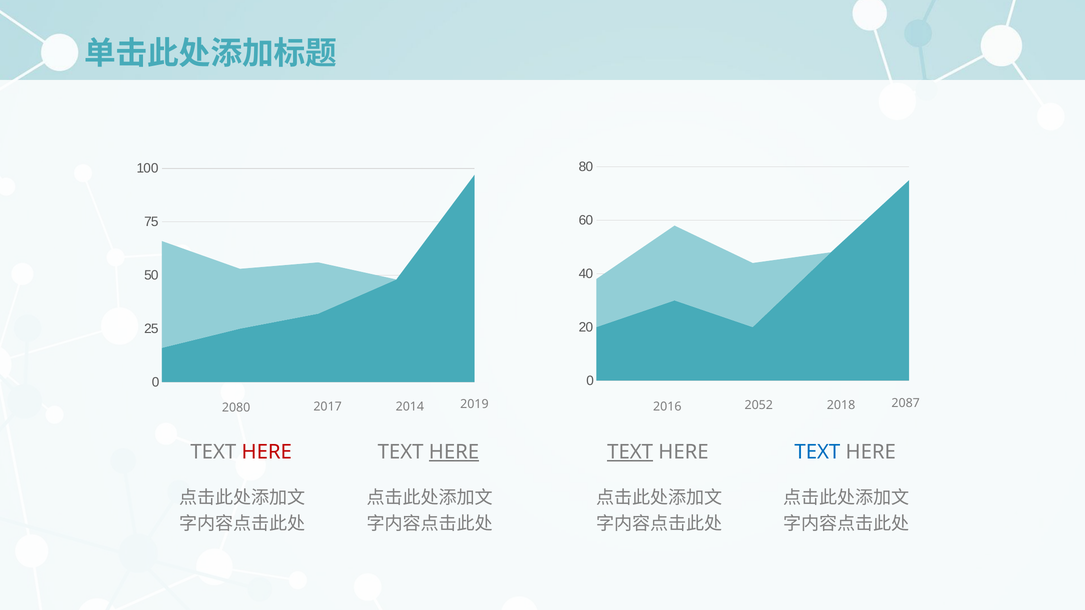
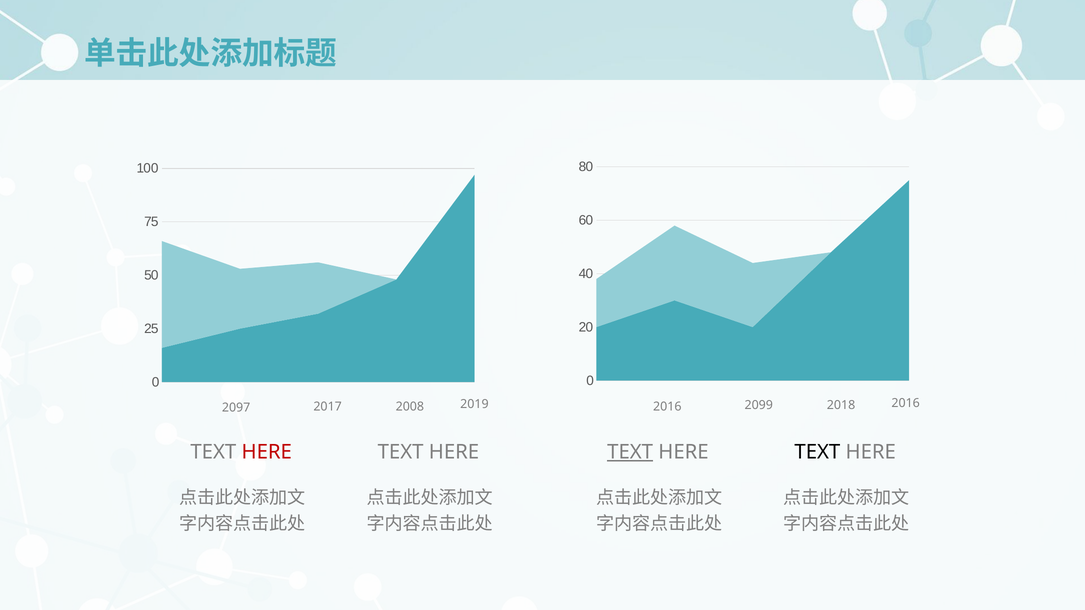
2080: 2080 -> 2097
2014: 2014 -> 2008
2052: 2052 -> 2099
2018 2087: 2087 -> 2016
HERE at (454, 452) underline: present -> none
TEXT at (817, 452) colour: blue -> black
